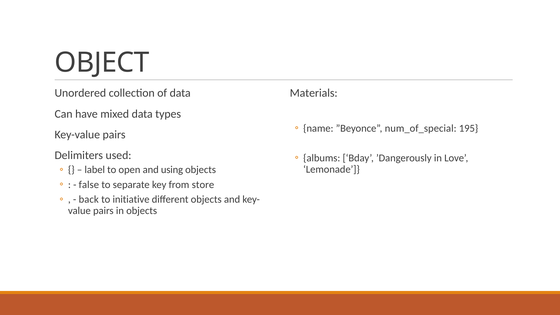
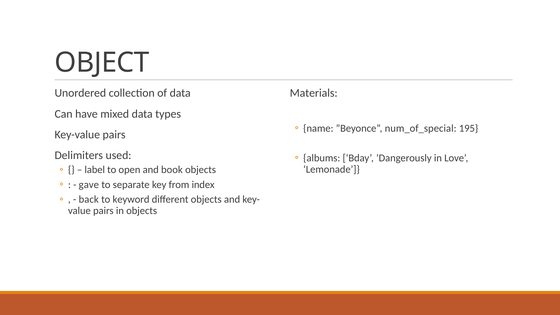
using: using -> book
false: false -> gave
store: store -> index
initiative: initiative -> keyword
